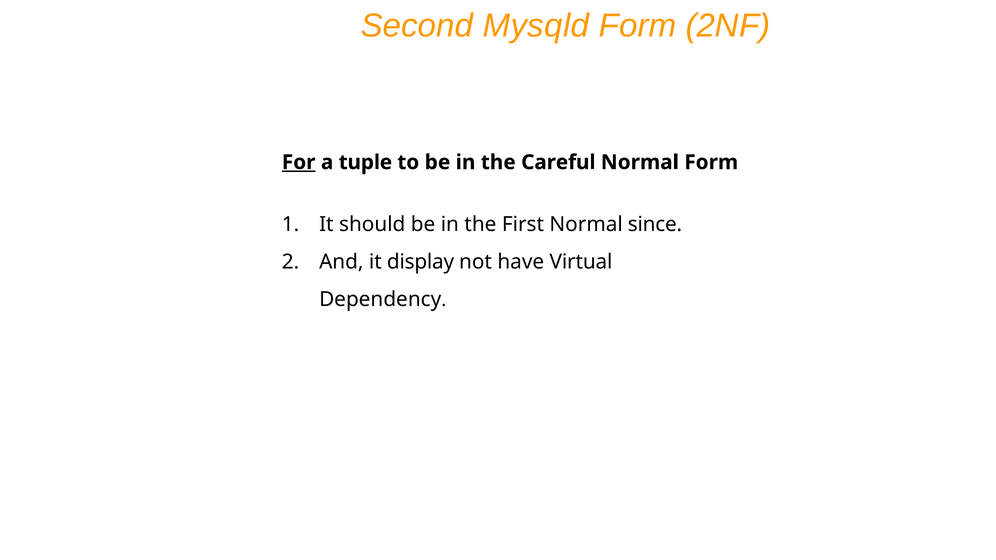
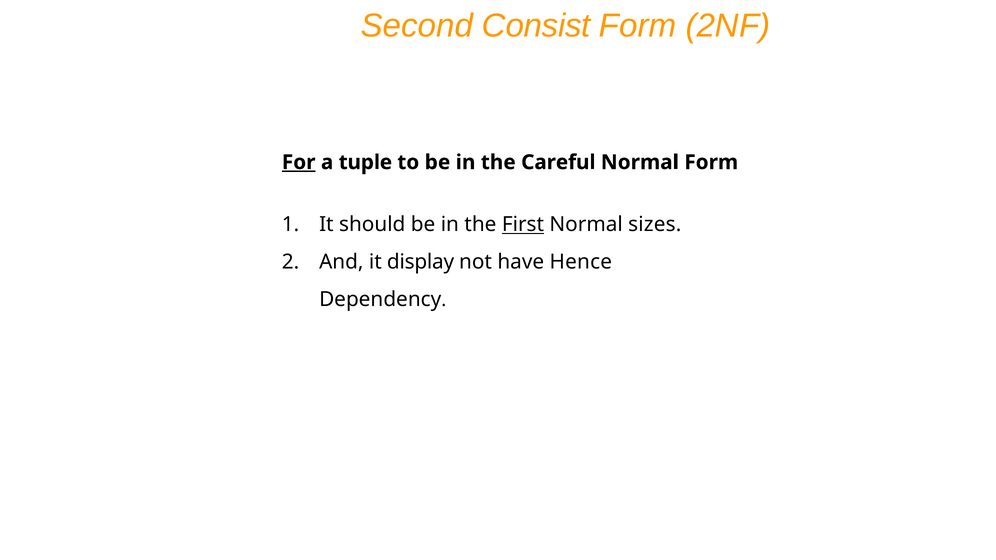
Mysqld: Mysqld -> Consist
First underline: none -> present
since: since -> sizes
Virtual: Virtual -> Hence
